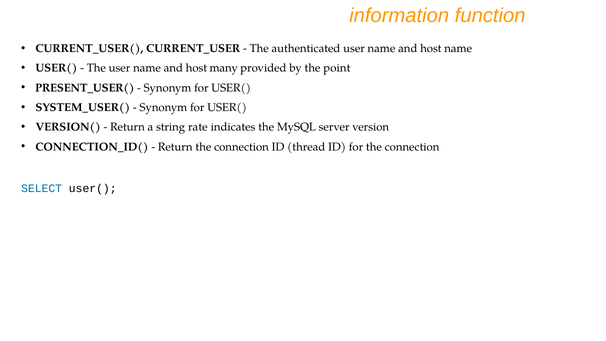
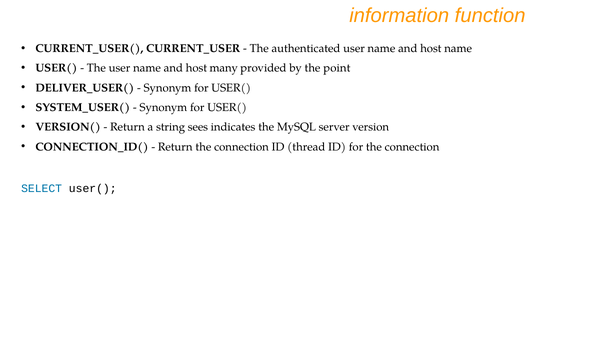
PRESENT_USER(: PRESENT_USER( -> DELIVER_USER(
rate: rate -> sees
